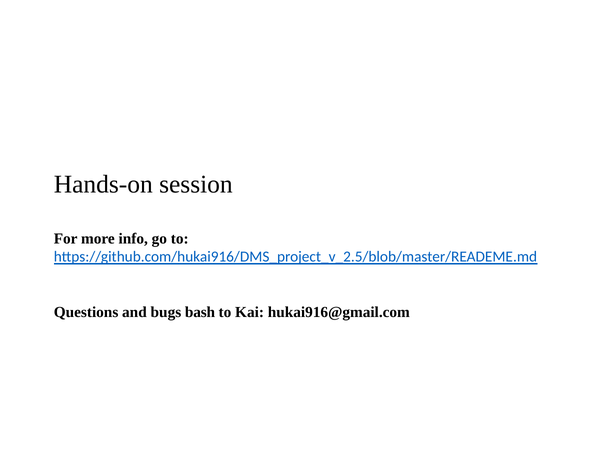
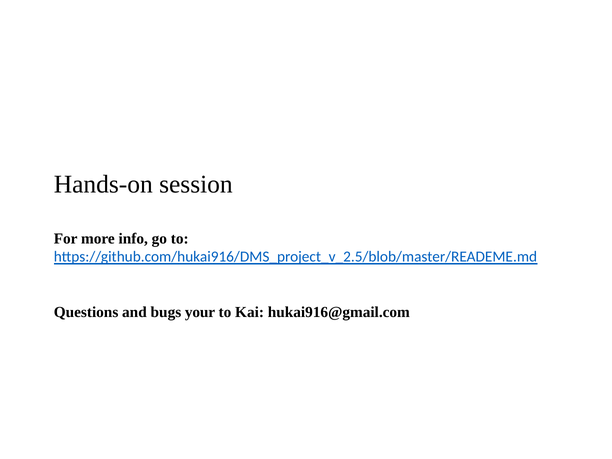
bash: bash -> your
